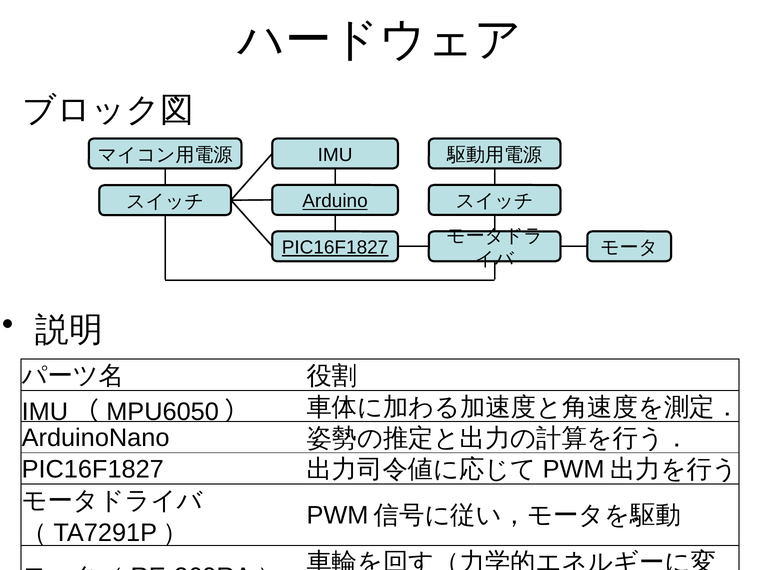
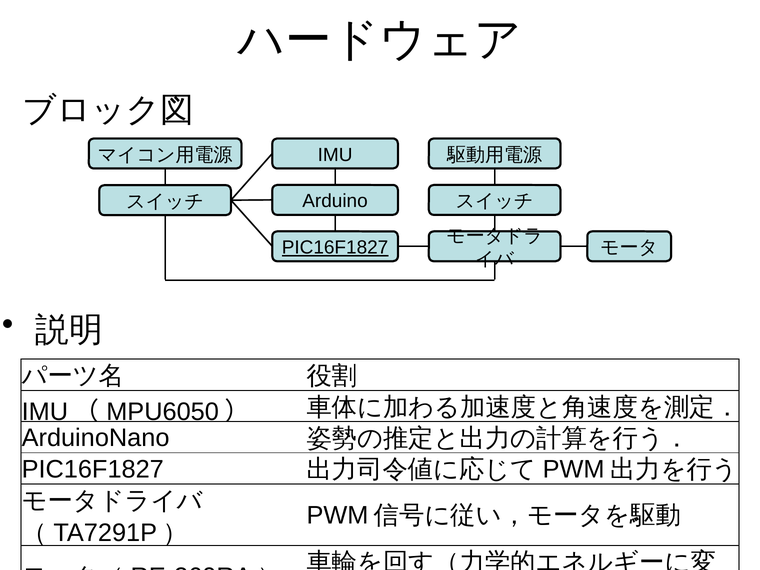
Arduino underline: present -> none
